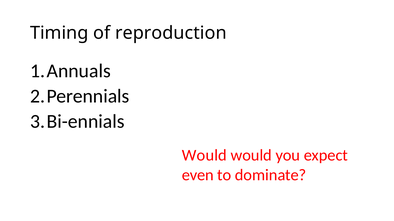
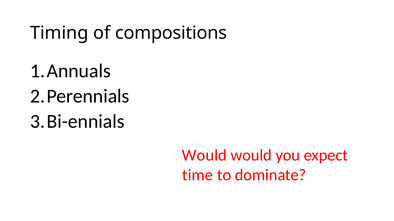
reproduction: reproduction -> compositions
even: even -> time
